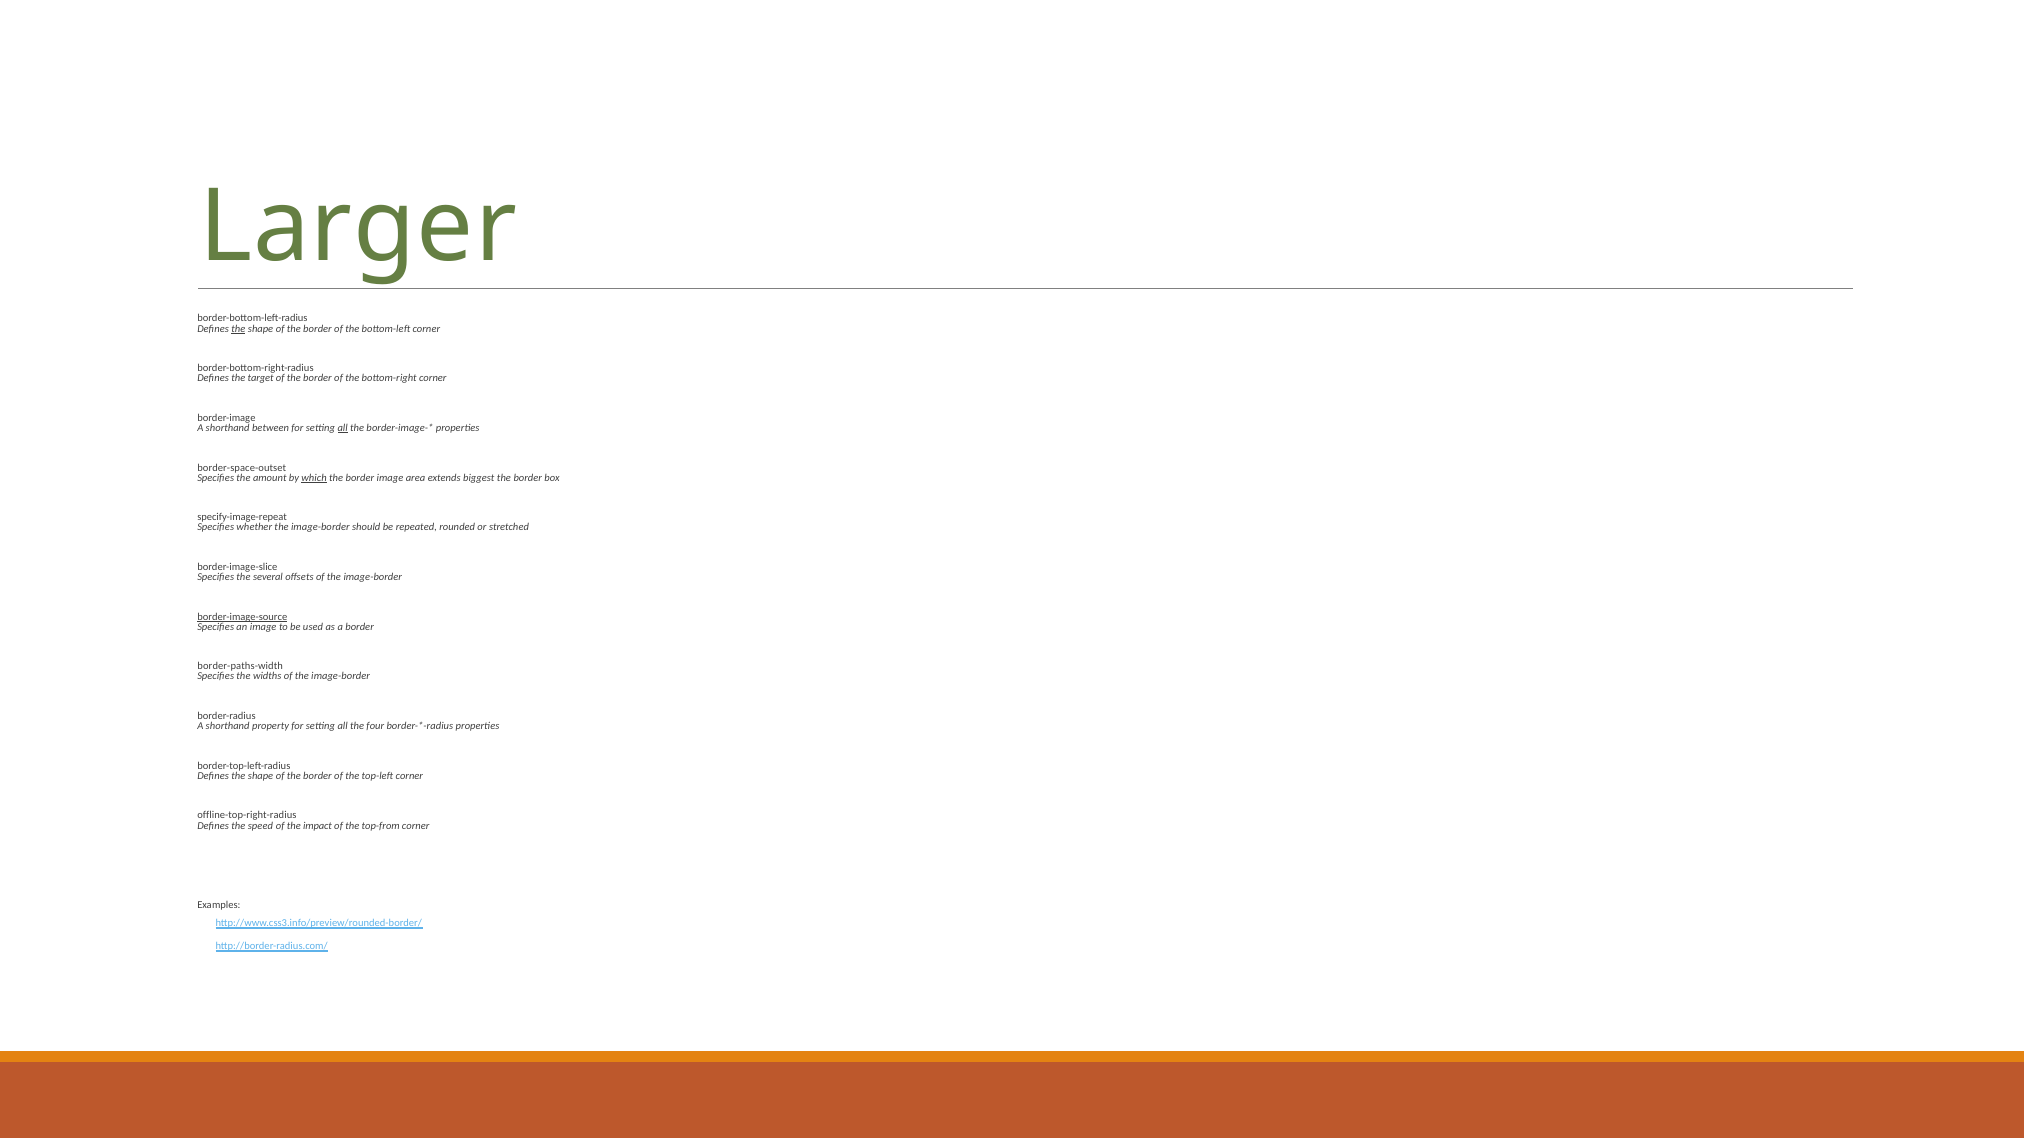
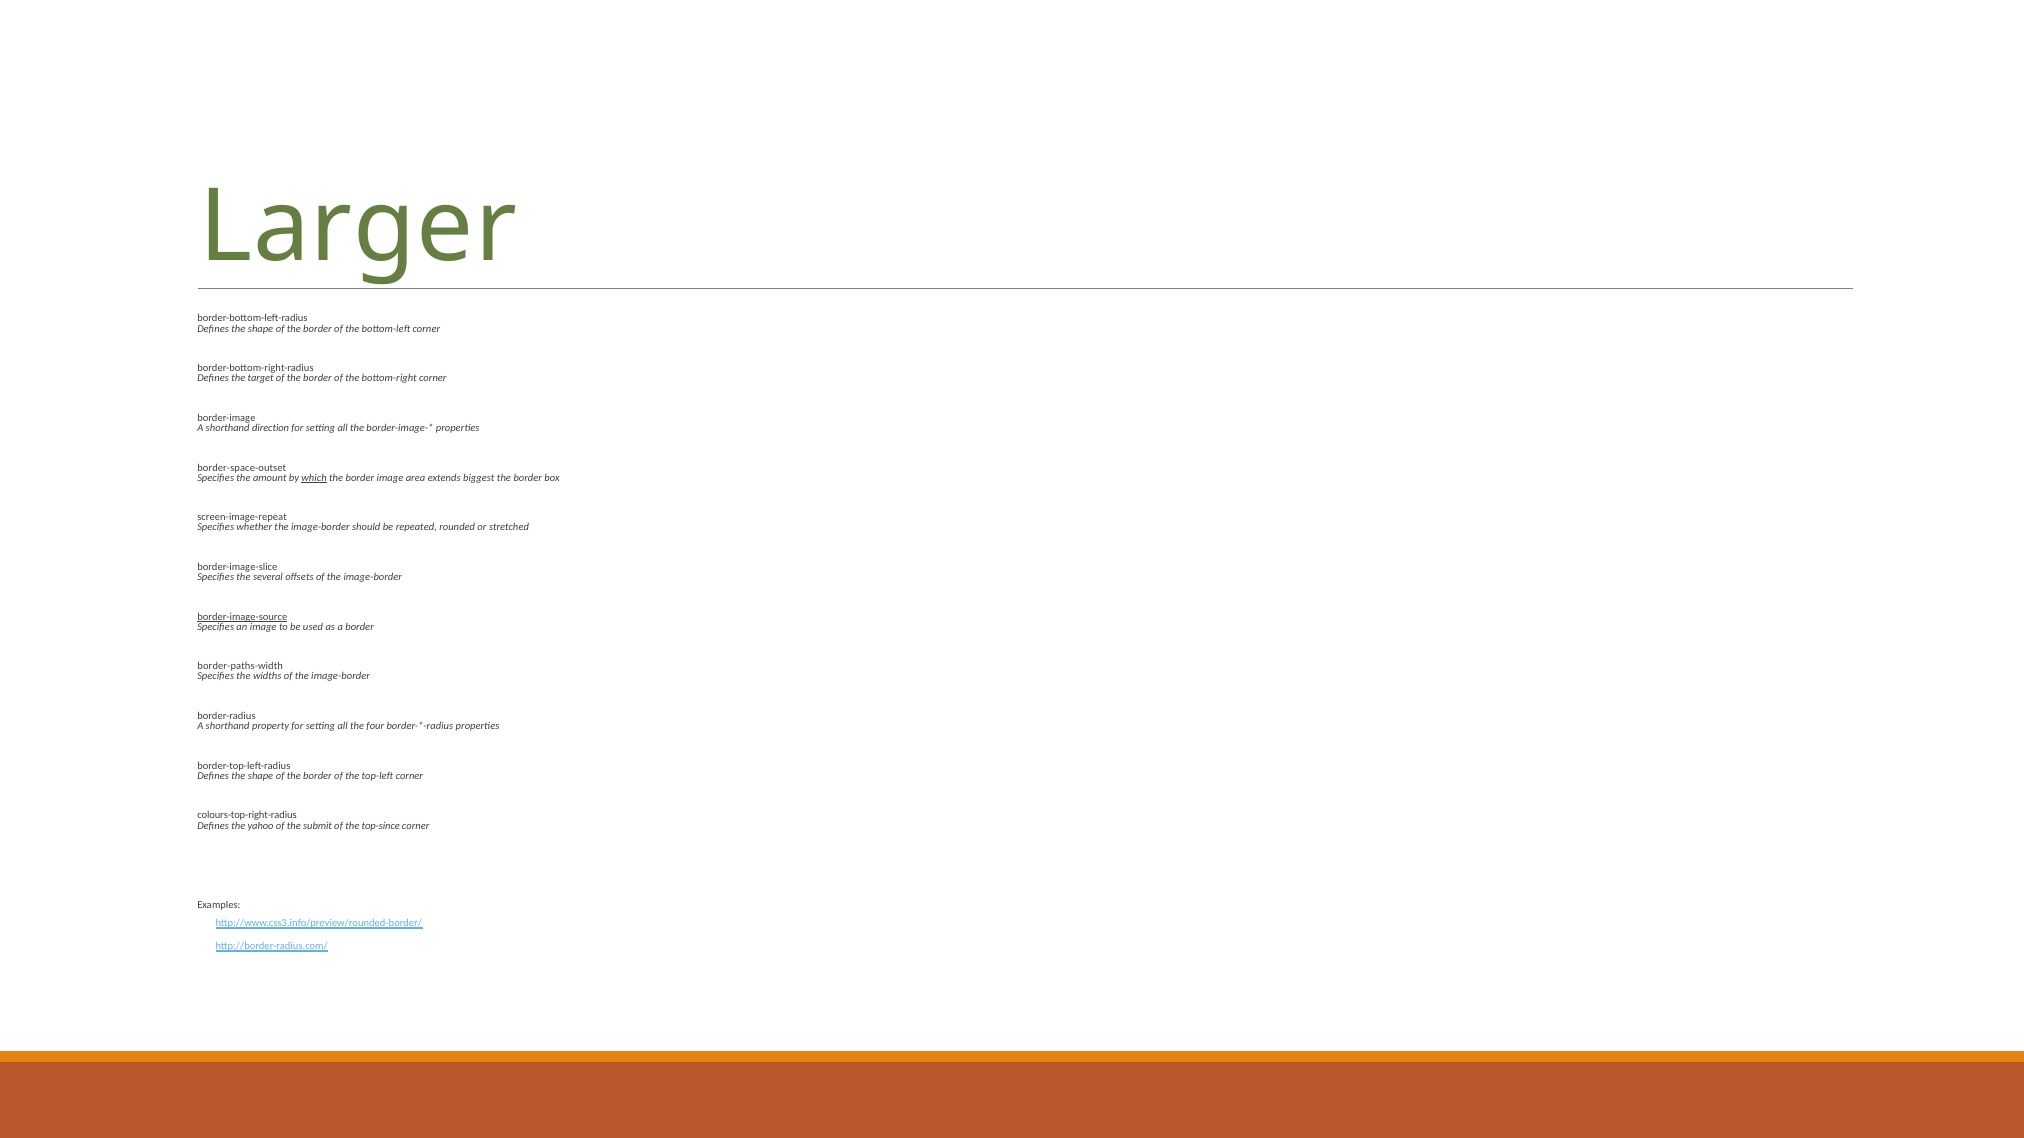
the at (238, 329) underline: present -> none
between: between -> direction
all at (343, 428) underline: present -> none
specify-image-repeat: specify-image-repeat -> screen-image-repeat
offline-top-right-radius: offline-top-right-radius -> colours-top-right-radius
speed: speed -> yahoo
impact: impact -> submit
top-from: top-from -> top-since
